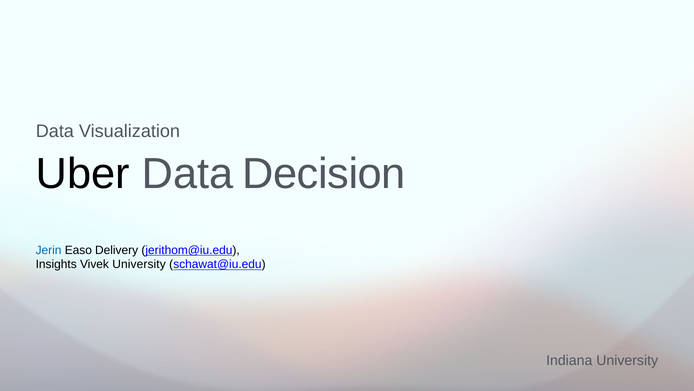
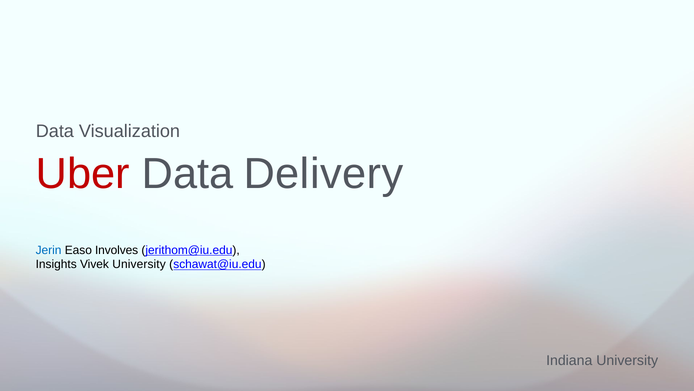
Uber colour: black -> red
Decision: Decision -> Delivery
Delivery: Delivery -> Involves
